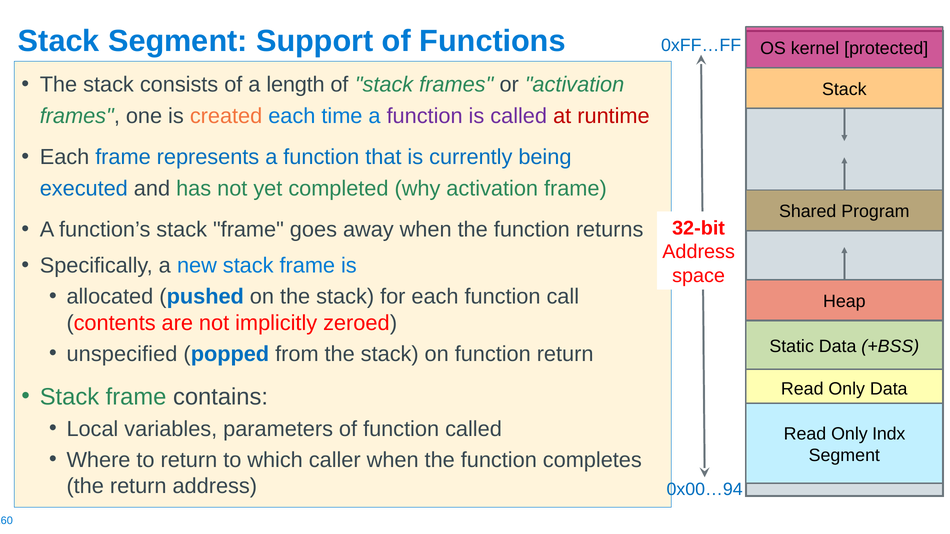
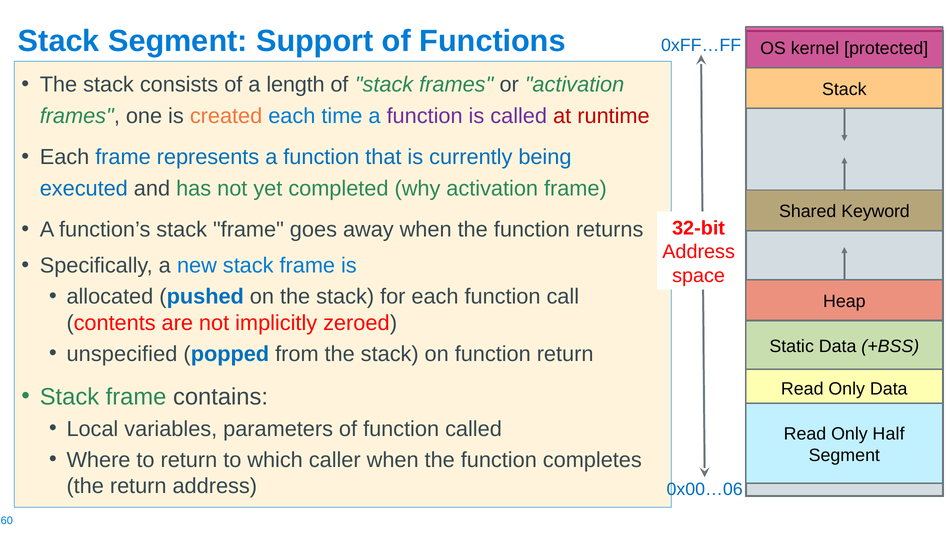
Program: Program -> Keyword
Indx: Indx -> Half
0x00…94: 0x00…94 -> 0x00…06
